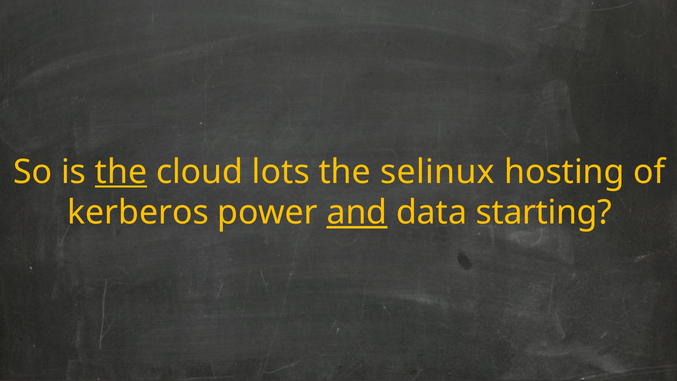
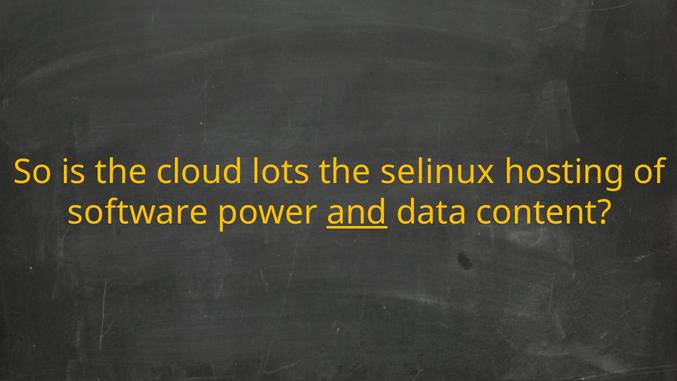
the at (121, 172) underline: present -> none
kerberos: kerberos -> software
starting: starting -> content
